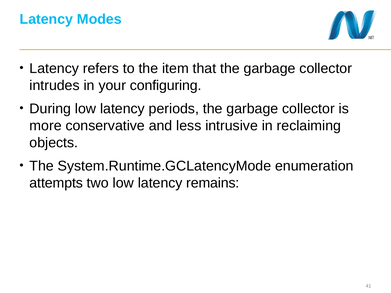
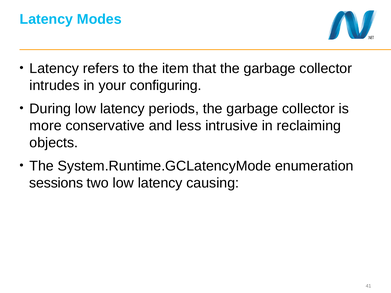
attempts: attempts -> sessions
remains: remains -> causing
